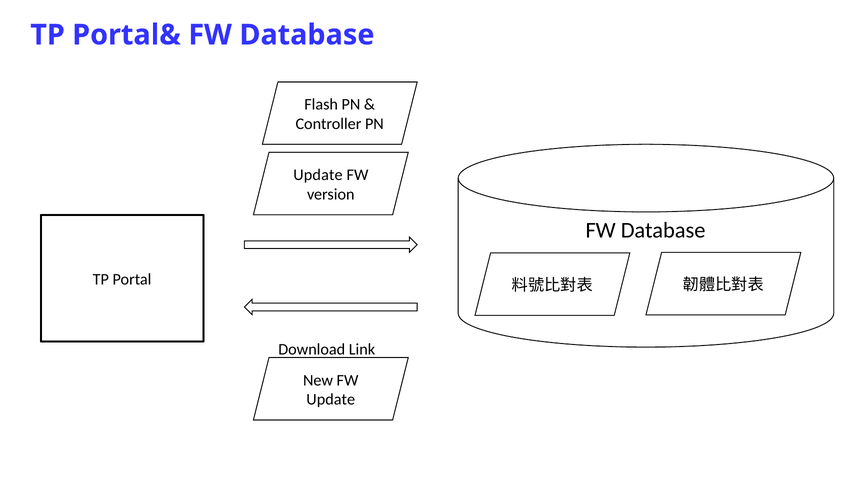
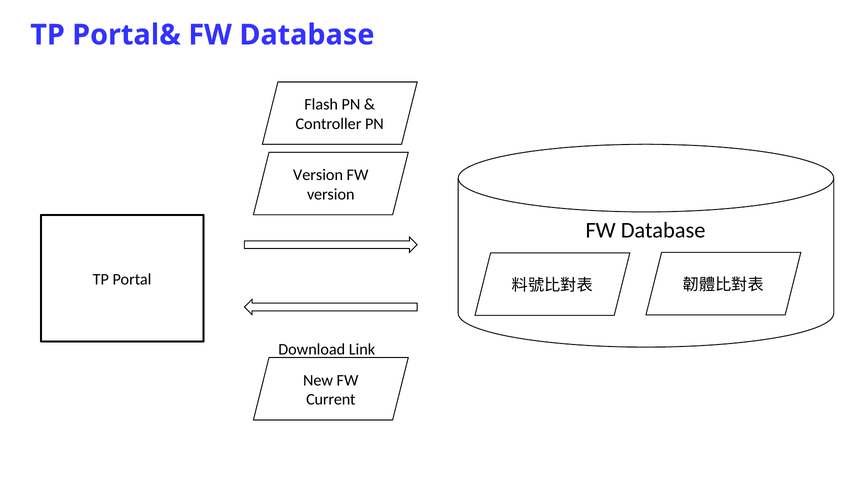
Update at (318, 175): Update -> Version
Update at (331, 399): Update -> Current
